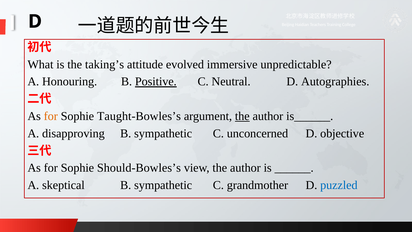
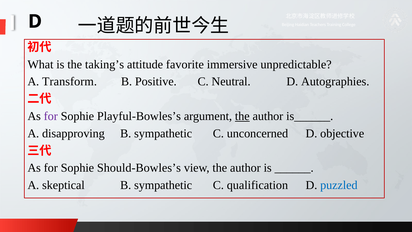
evolved: evolved -> favorite
Honouring: Honouring -> Transform
Positive underline: present -> none
for at (51, 116) colour: orange -> purple
Taught-Bowles’s: Taught-Bowles’s -> Playful-Bowles’s
grandmother: grandmother -> qualification
